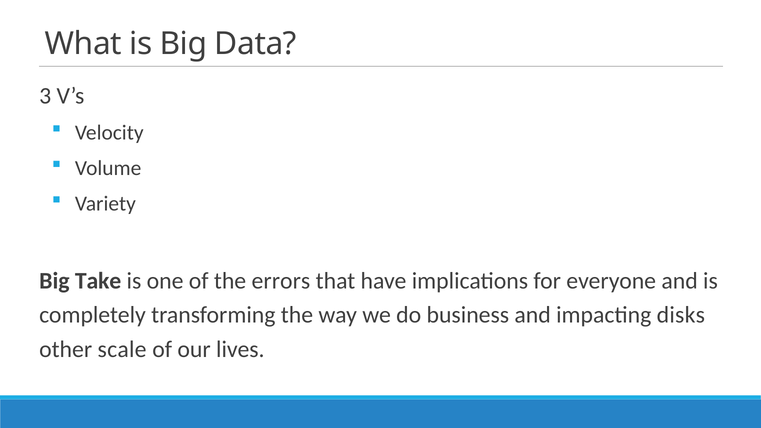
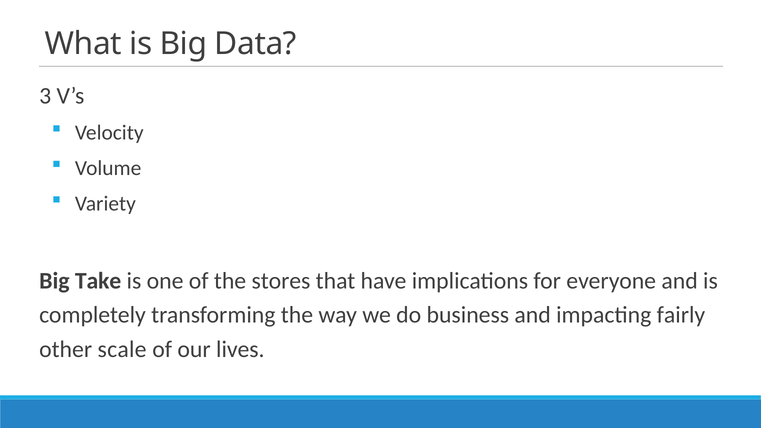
errors: errors -> stores
disks: disks -> fairly
